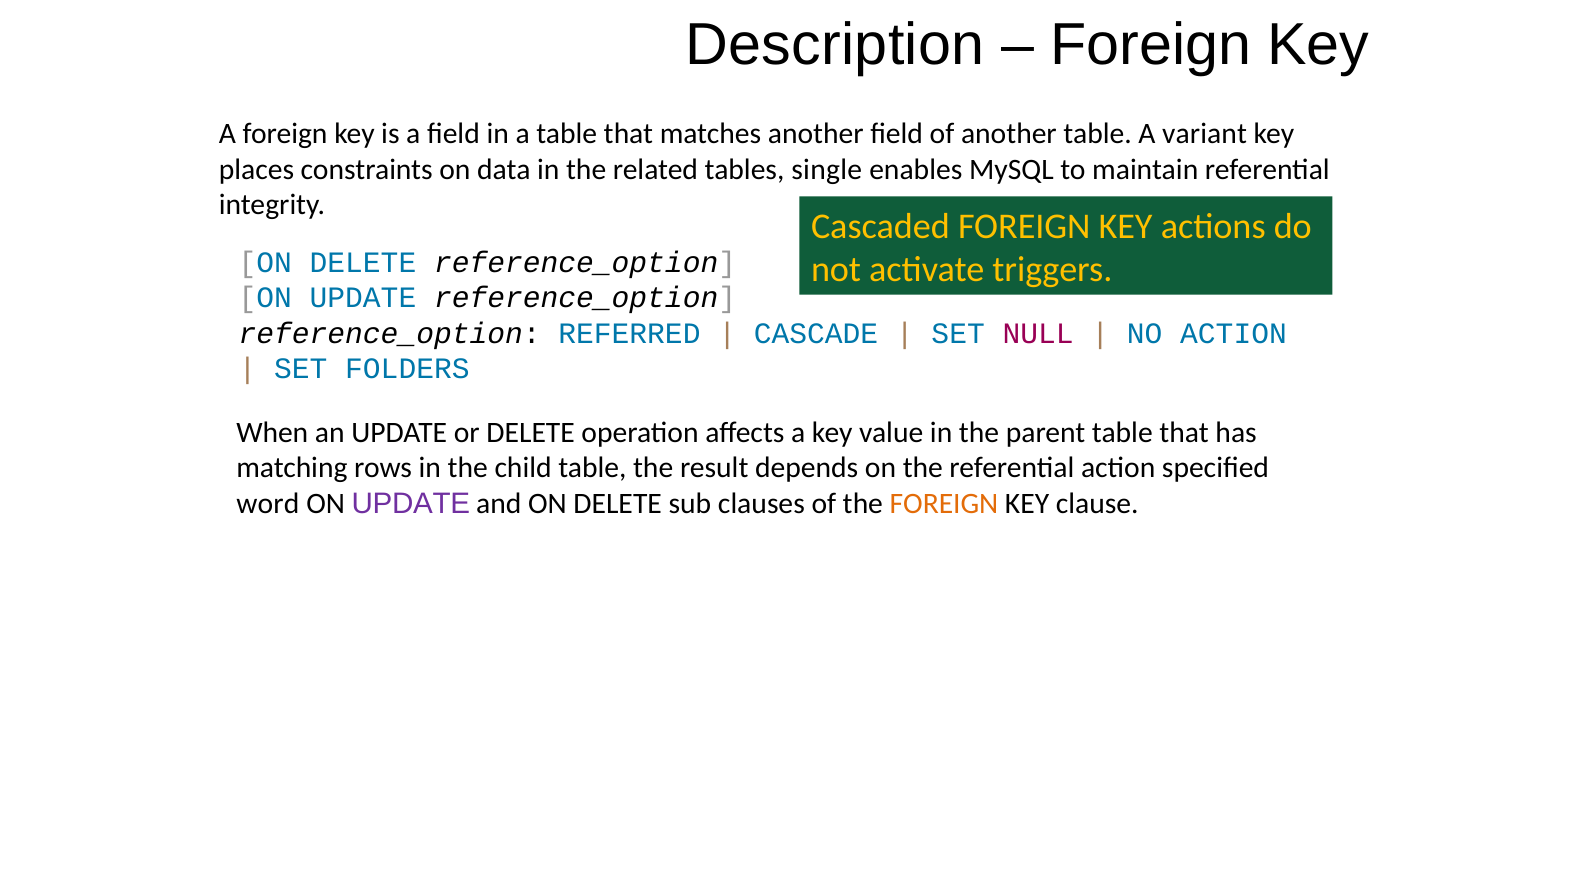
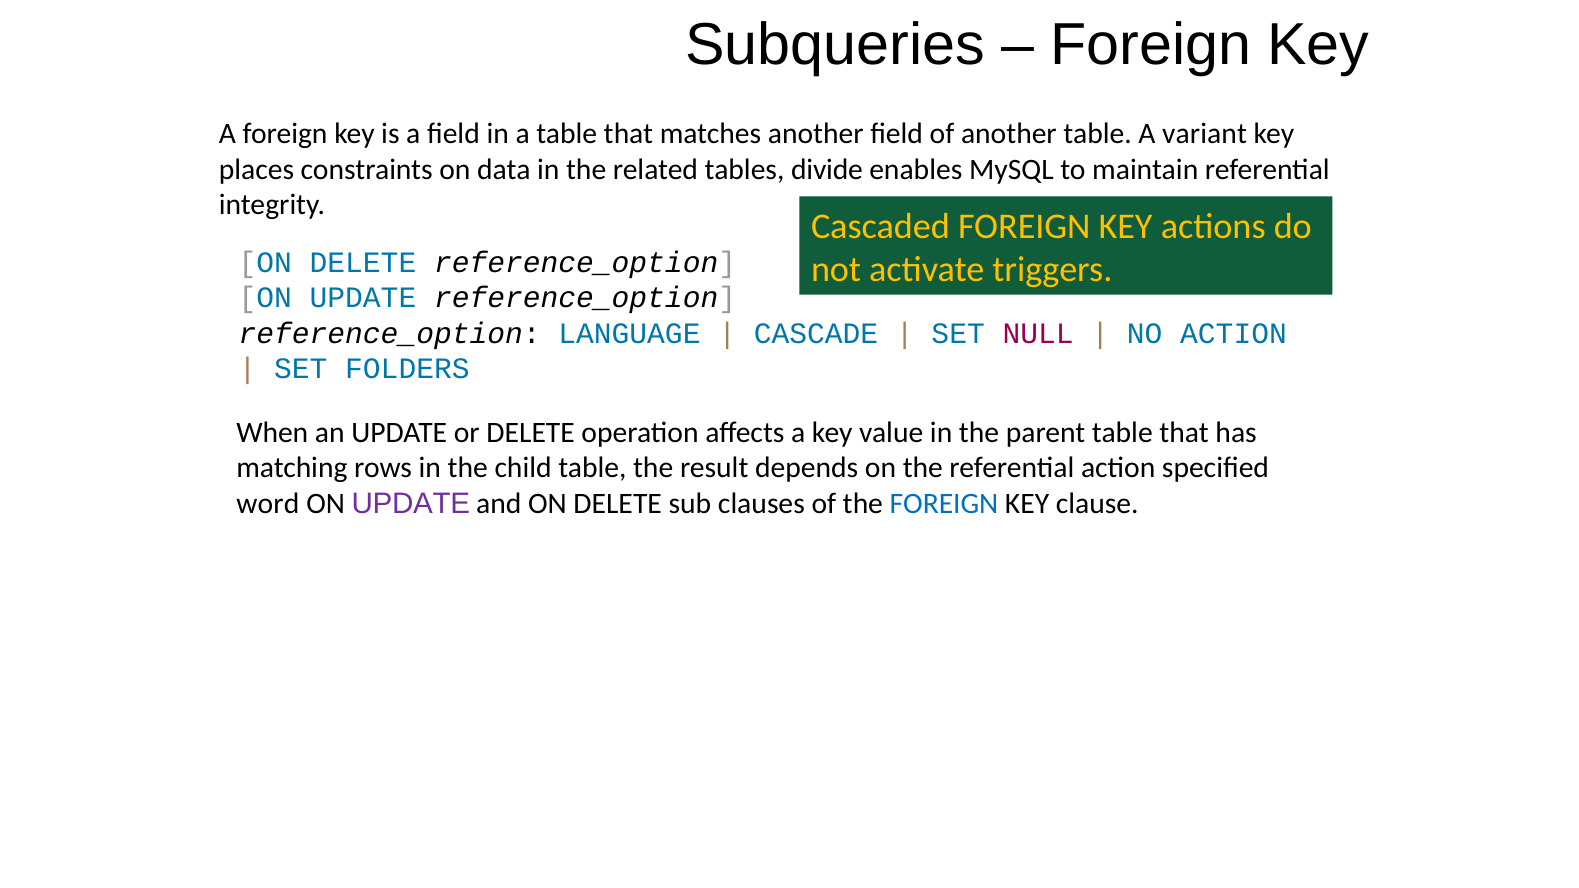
Description: Description -> Subqueries
single: single -> divide
REFERRED: REFERRED -> LANGUAGE
FOREIGN at (944, 504) colour: orange -> blue
